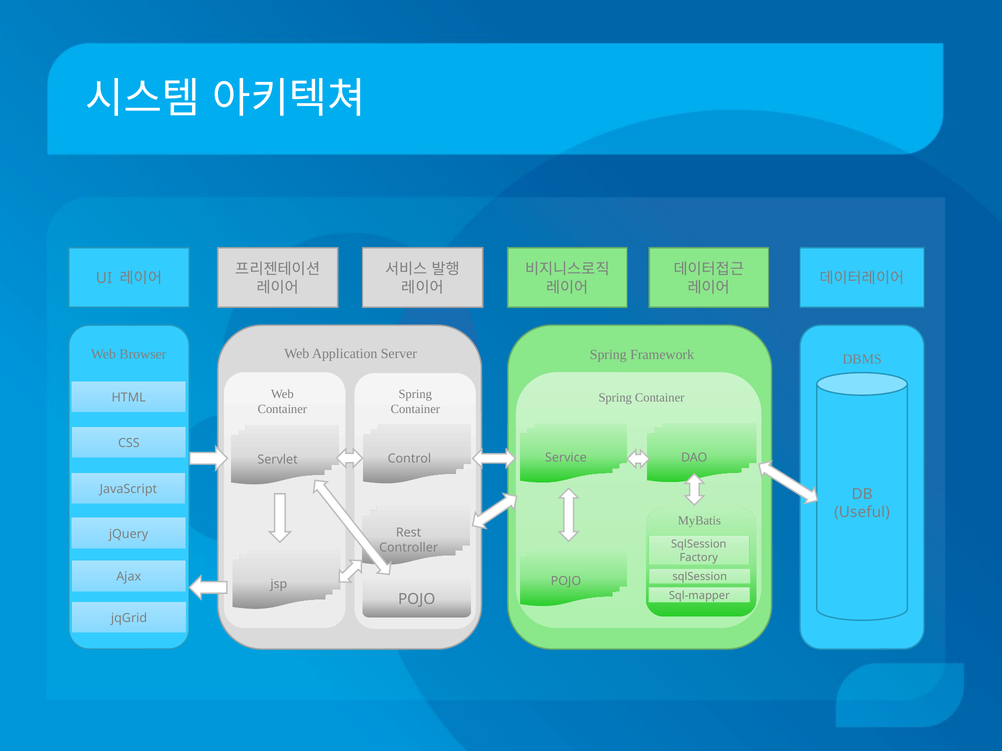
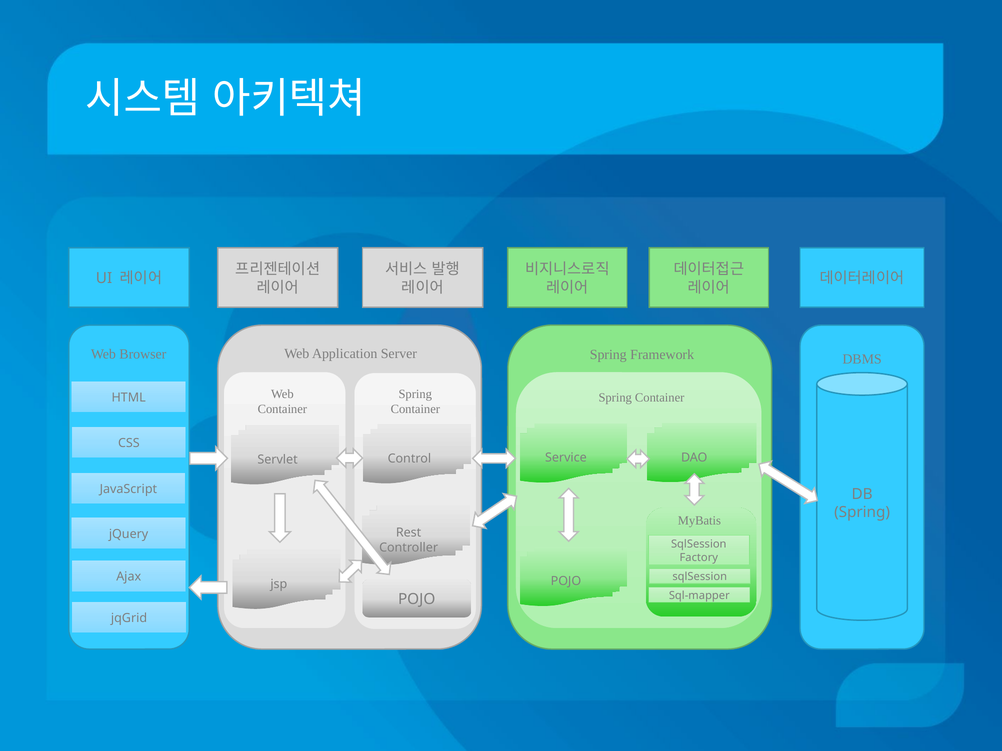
Useful at (862, 513): Useful -> Spring
